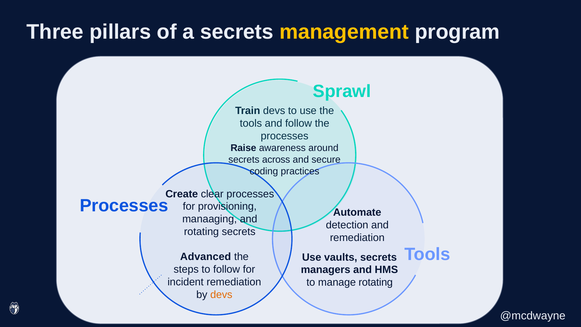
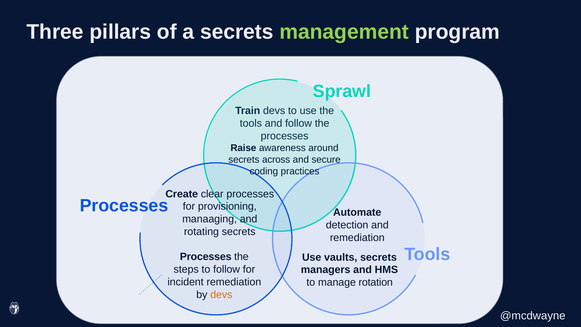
management colour: yellow -> light green
Advanced at (206, 257): Advanced -> Processes
manage rotating: rotating -> rotation
